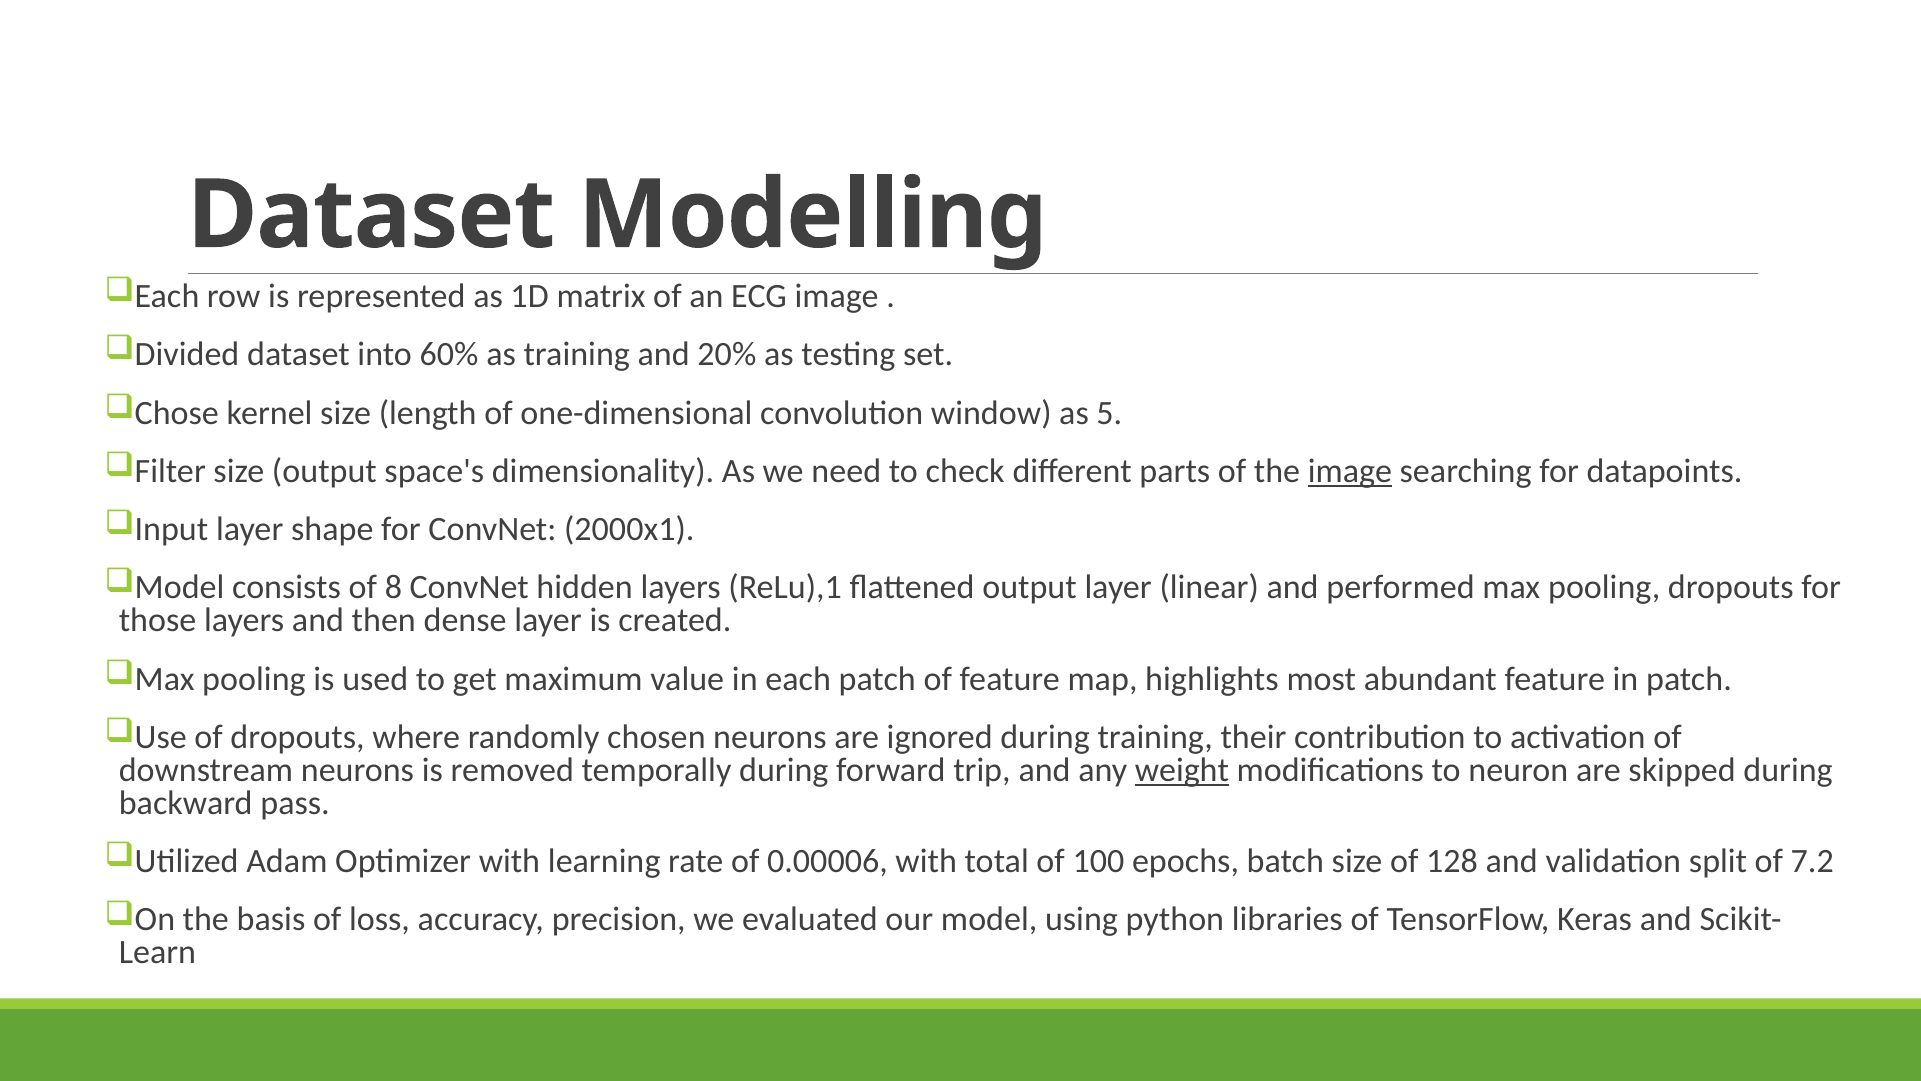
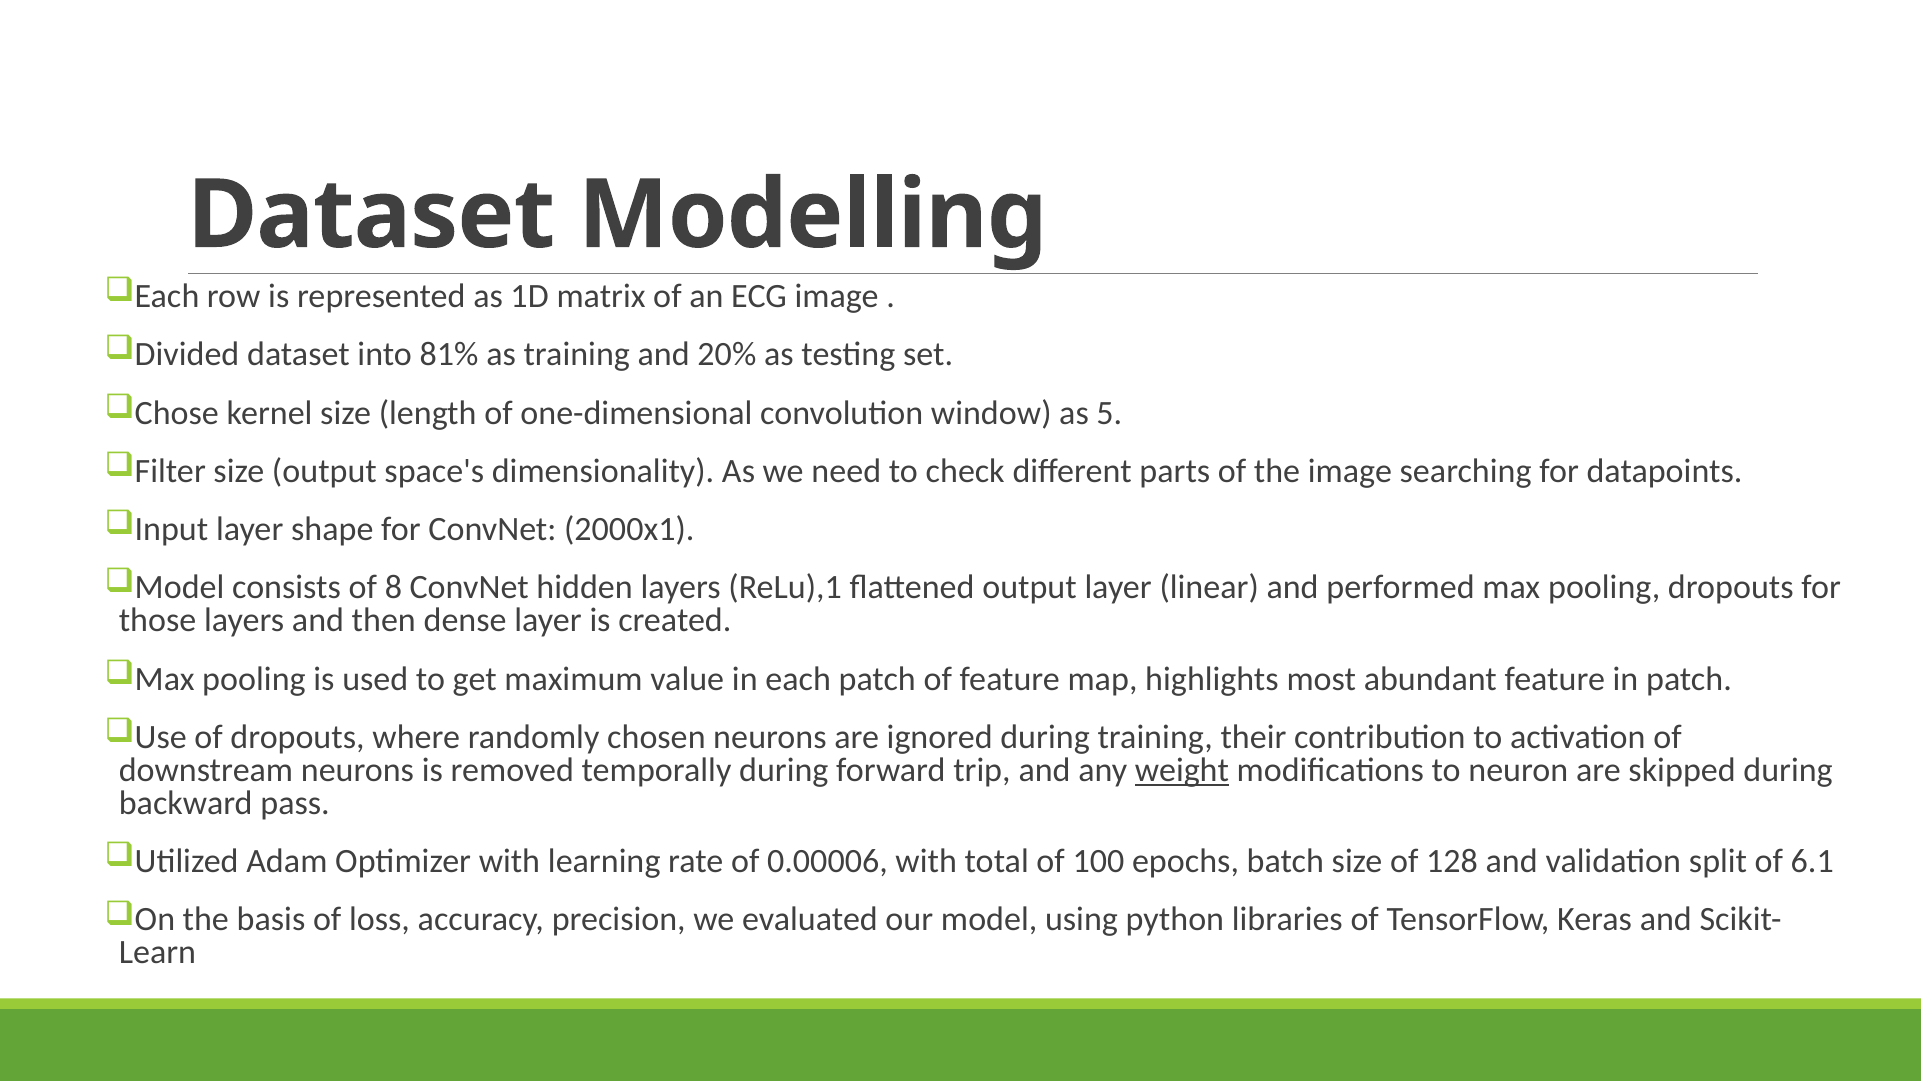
60%: 60% -> 81%
image at (1350, 471) underline: present -> none
7.2: 7.2 -> 6.1
